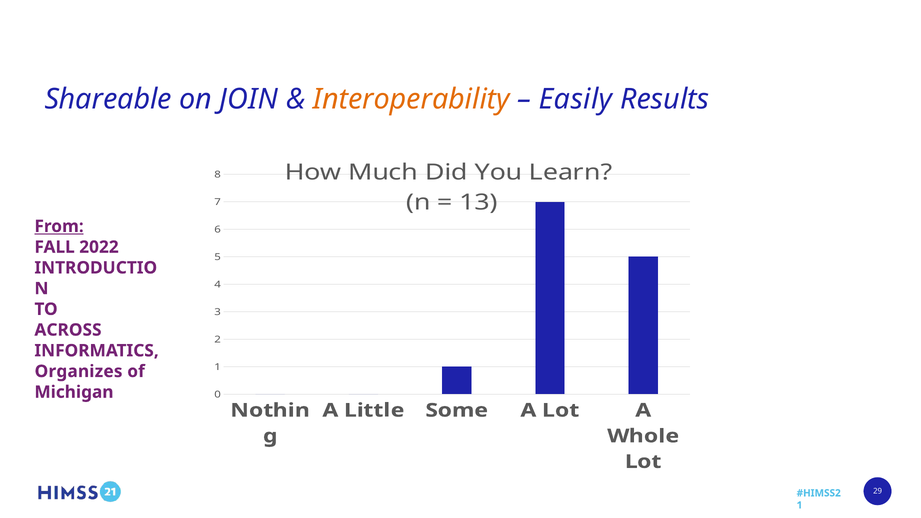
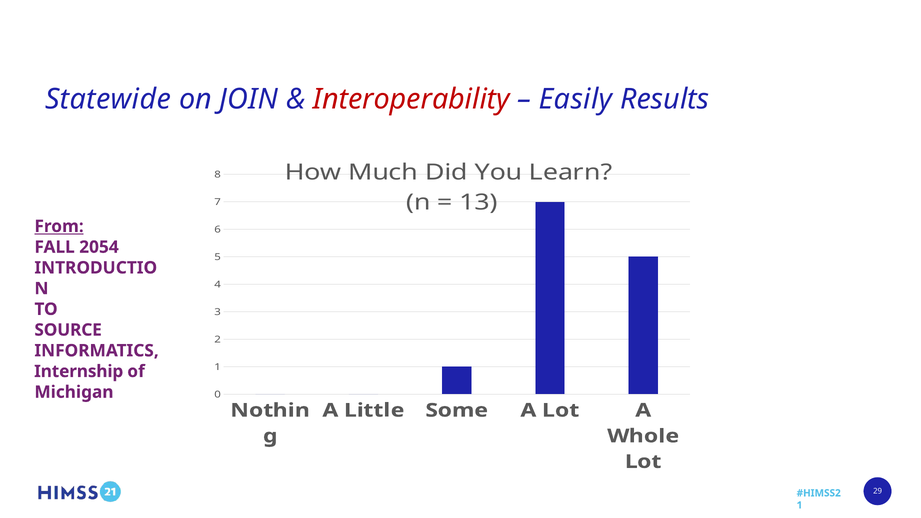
Shareable: Shareable -> Statewide
Interoperability colour: orange -> red
2022: 2022 -> 2054
ACROSS: ACROSS -> SOURCE
Organizes: Organizes -> Internship
